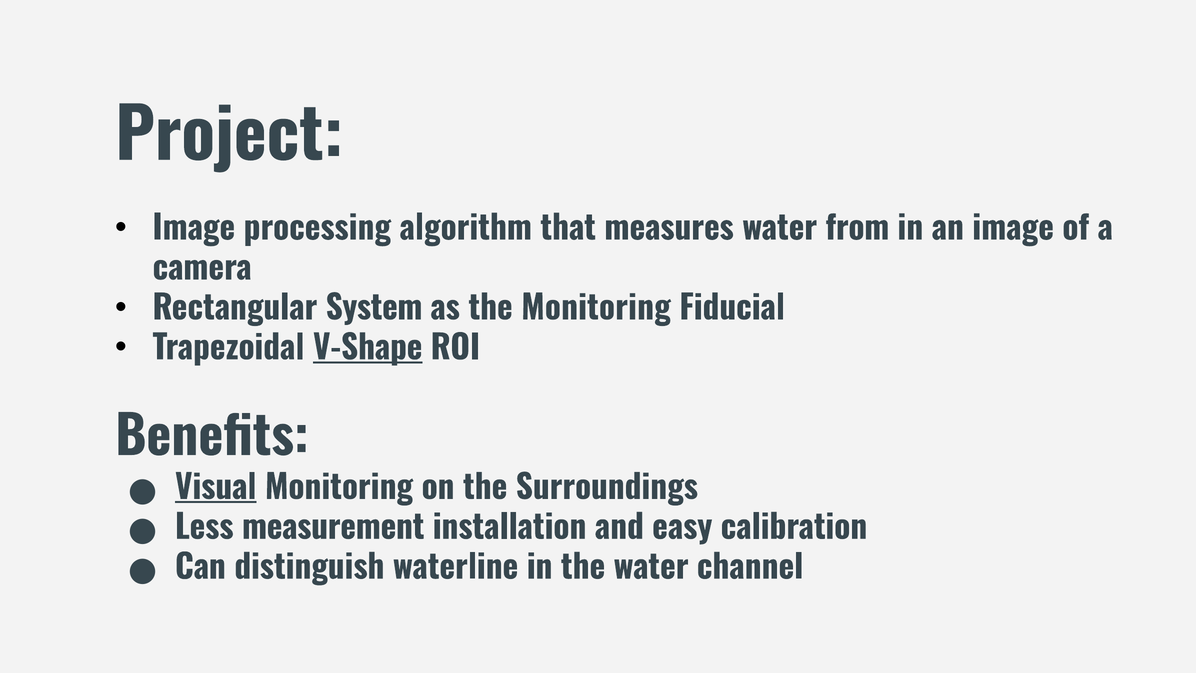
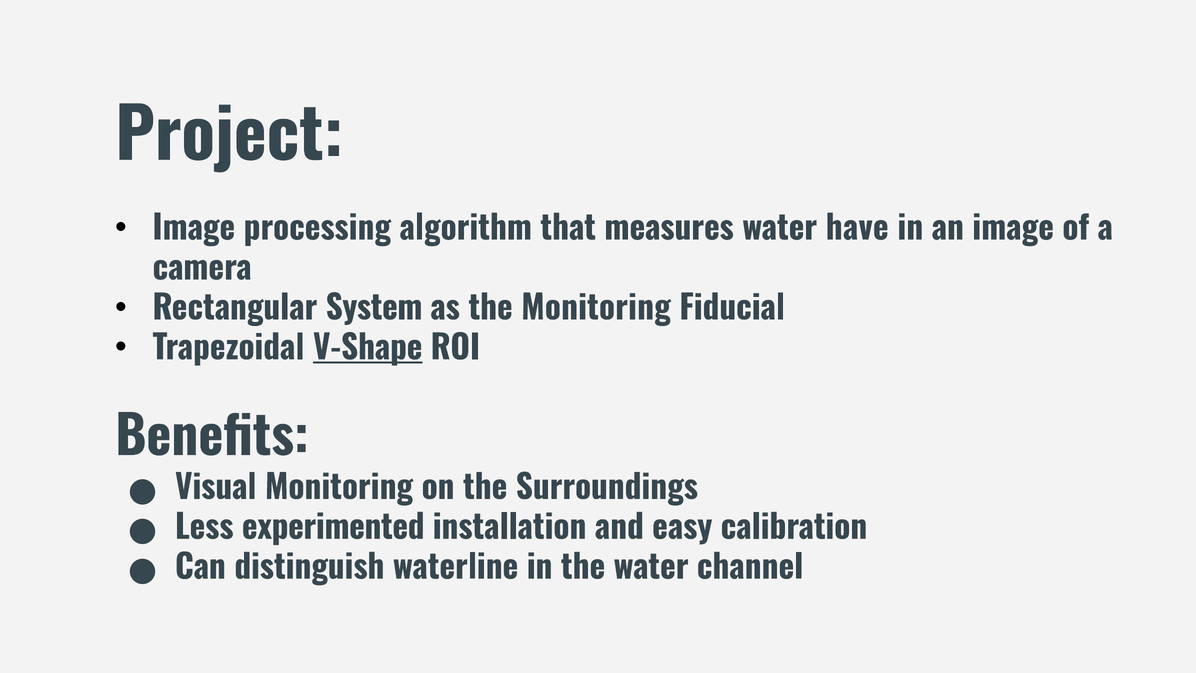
from: from -> have
Visual underline: present -> none
measurement: measurement -> experimented
